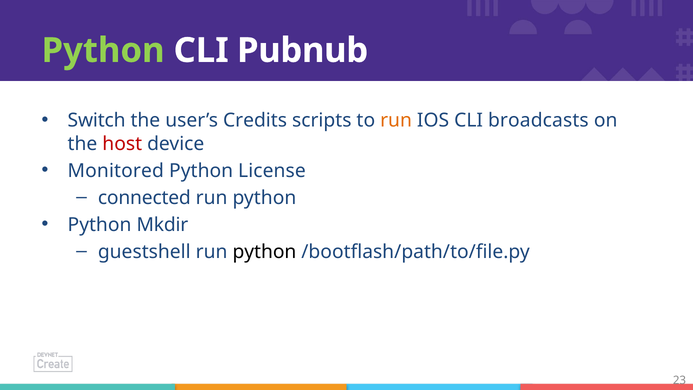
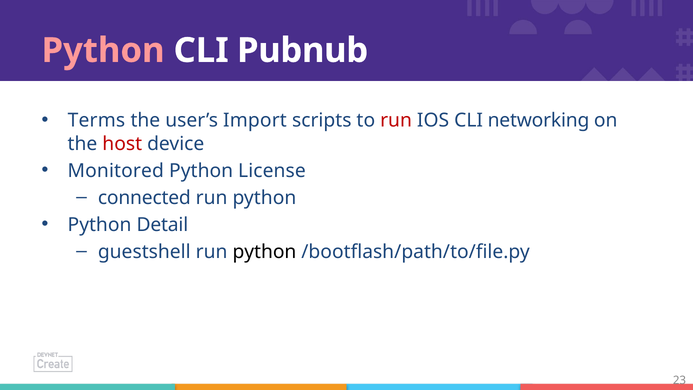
Python at (103, 50) colour: light green -> pink
Switch: Switch -> Terms
Credits: Credits -> Import
run at (396, 120) colour: orange -> red
broadcasts: broadcasts -> networking
Mkdir: Mkdir -> Detail
